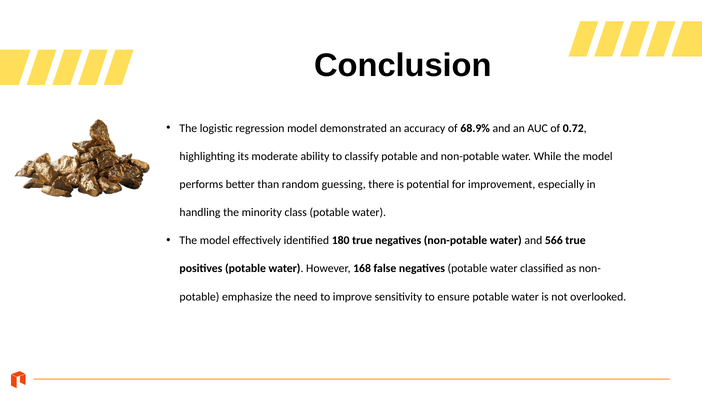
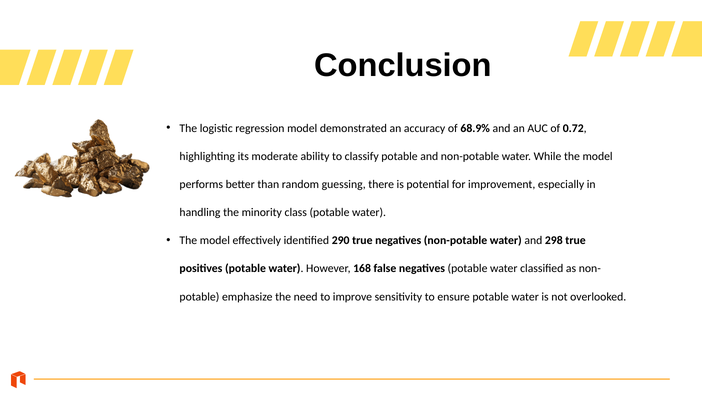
180: 180 -> 290
566: 566 -> 298
